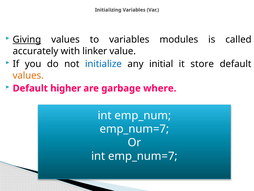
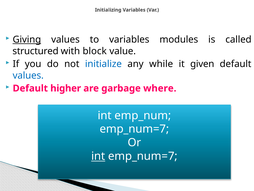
accurately: accurately -> structured
linker: linker -> block
initial: initial -> while
store: store -> given
values at (28, 75) colour: orange -> blue
int at (98, 156) underline: none -> present
